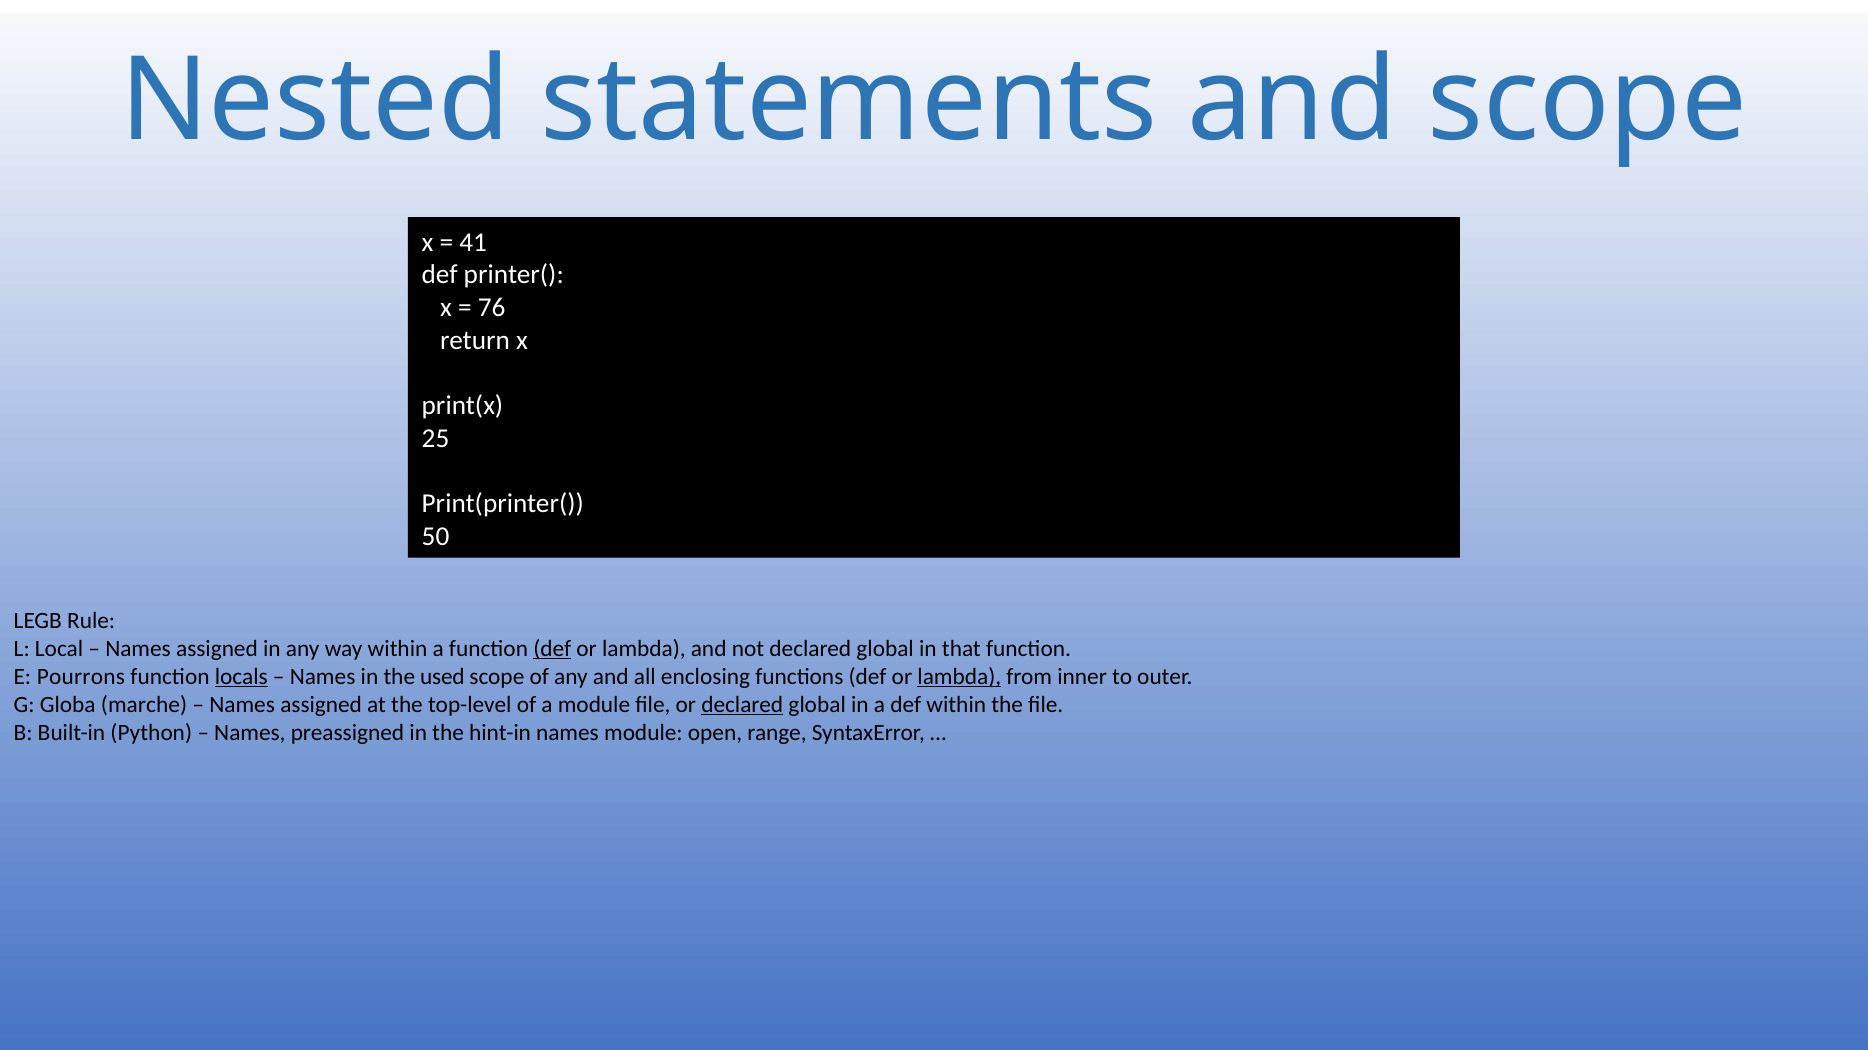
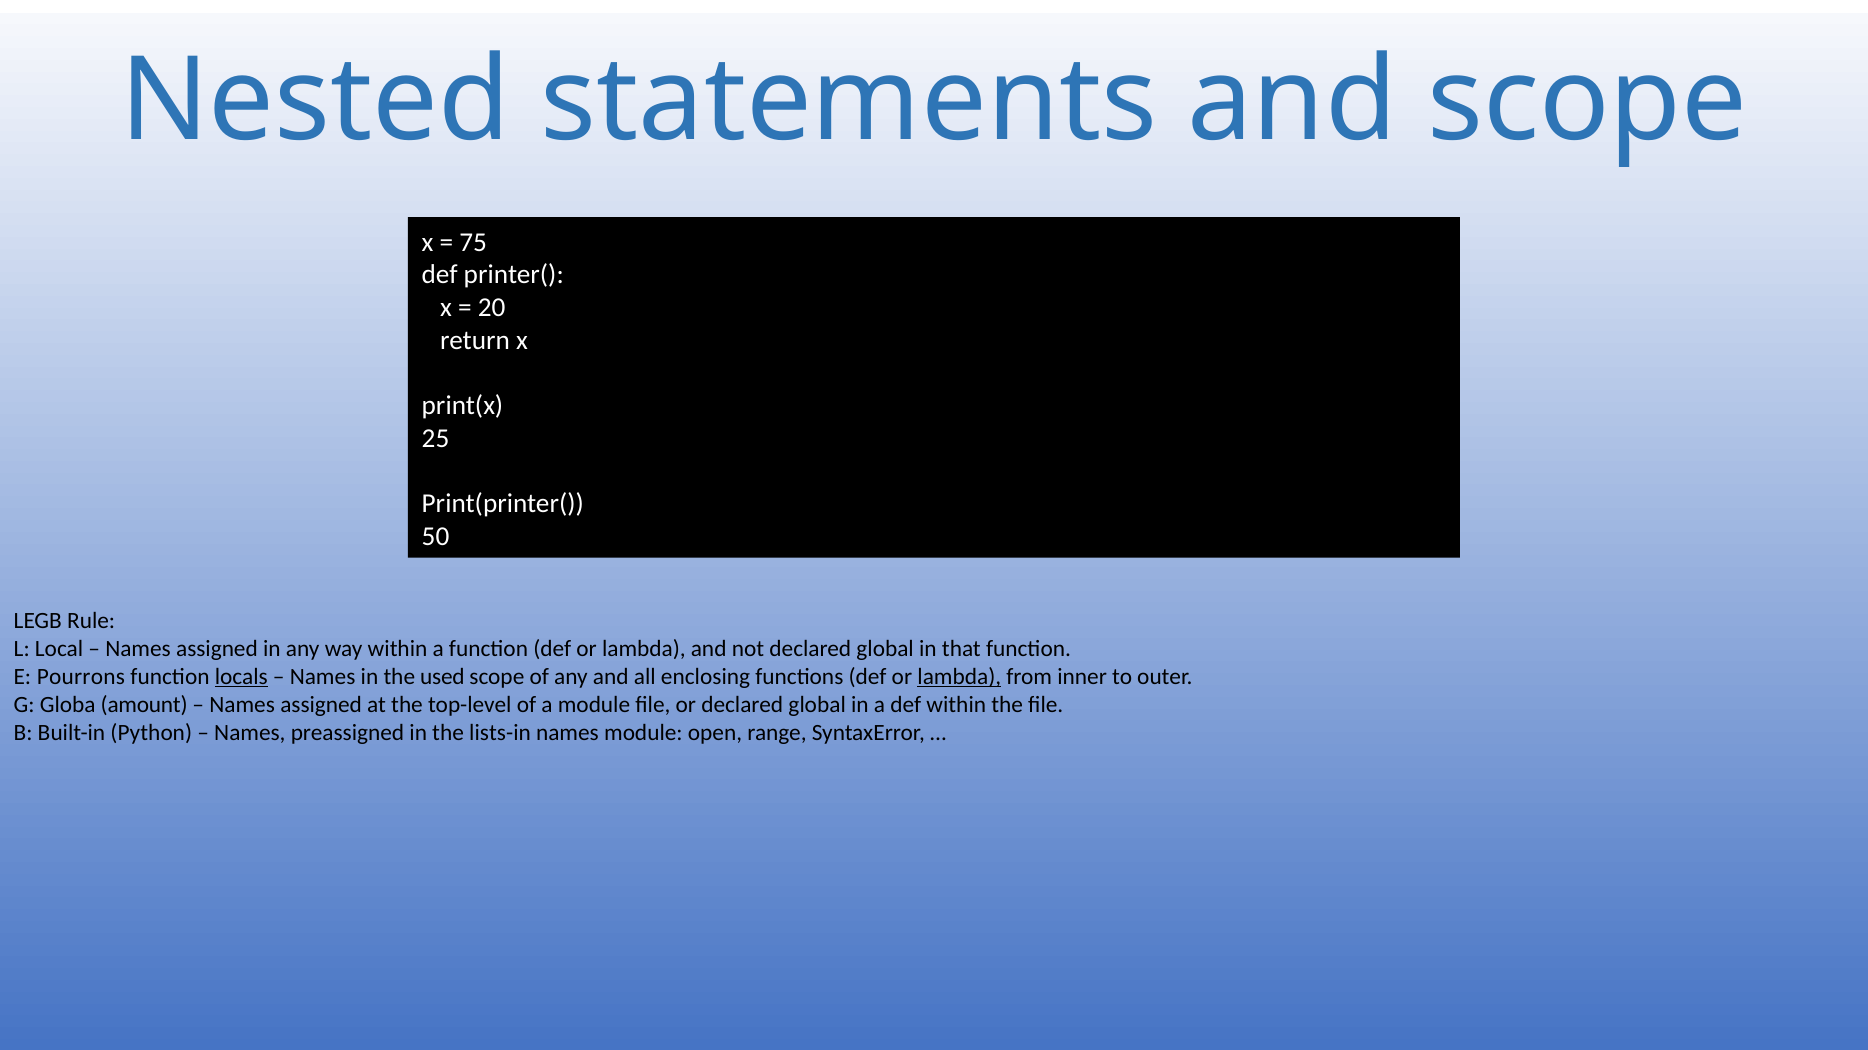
41: 41 -> 75
76: 76 -> 20
def at (552, 649) underline: present -> none
marche: marche -> amount
declared at (742, 705) underline: present -> none
hint-in: hint-in -> lists-in
